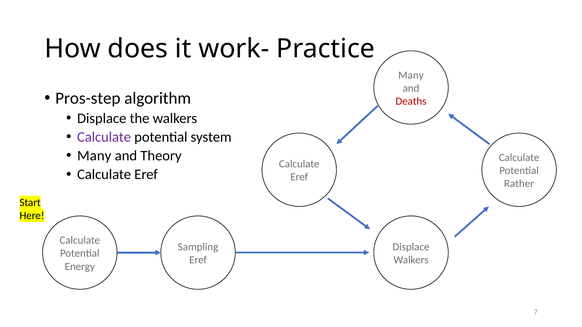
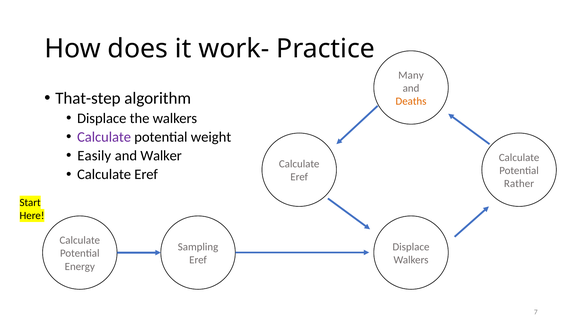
Pros-step: Pros-step -> That-step
Deaths colour: red -> orange
system: system -> weight
Many at (94, 156): Many -> Easily
Theory: Theory -> Walker
